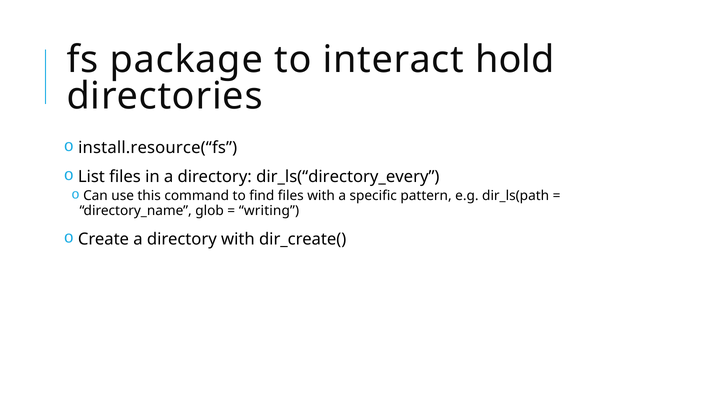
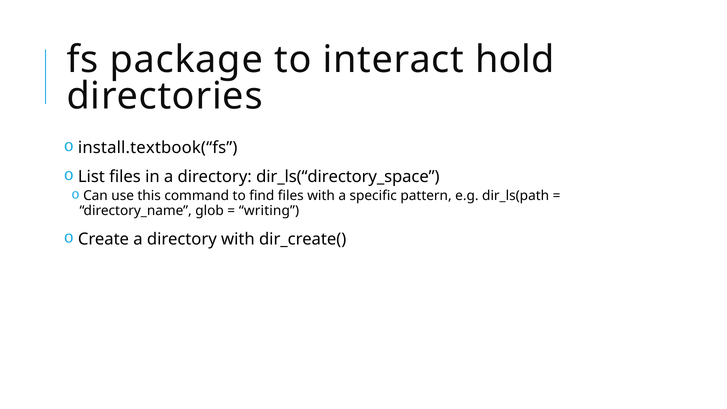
install.resource(“fs: install.resource(“fs -> install.textbook(“fs
dir_ls(“directory_every: dir_ls(“directory_every -> dir_ls(“directory_space
